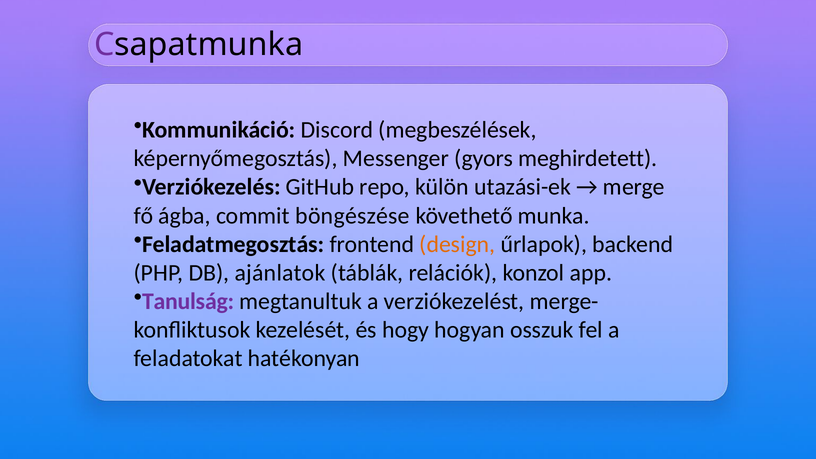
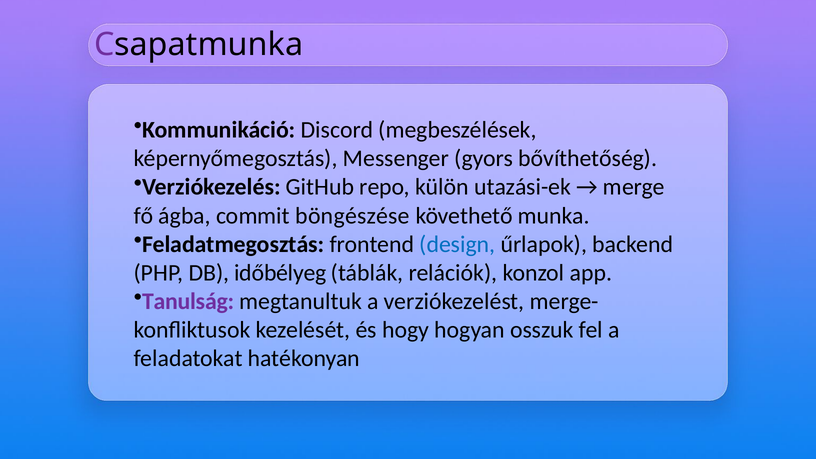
meghirdetett: meghirdetett -> bővíthetőség
design colour: orange -> blue
ajánlatok: ajánlatok -> időbélyeg
